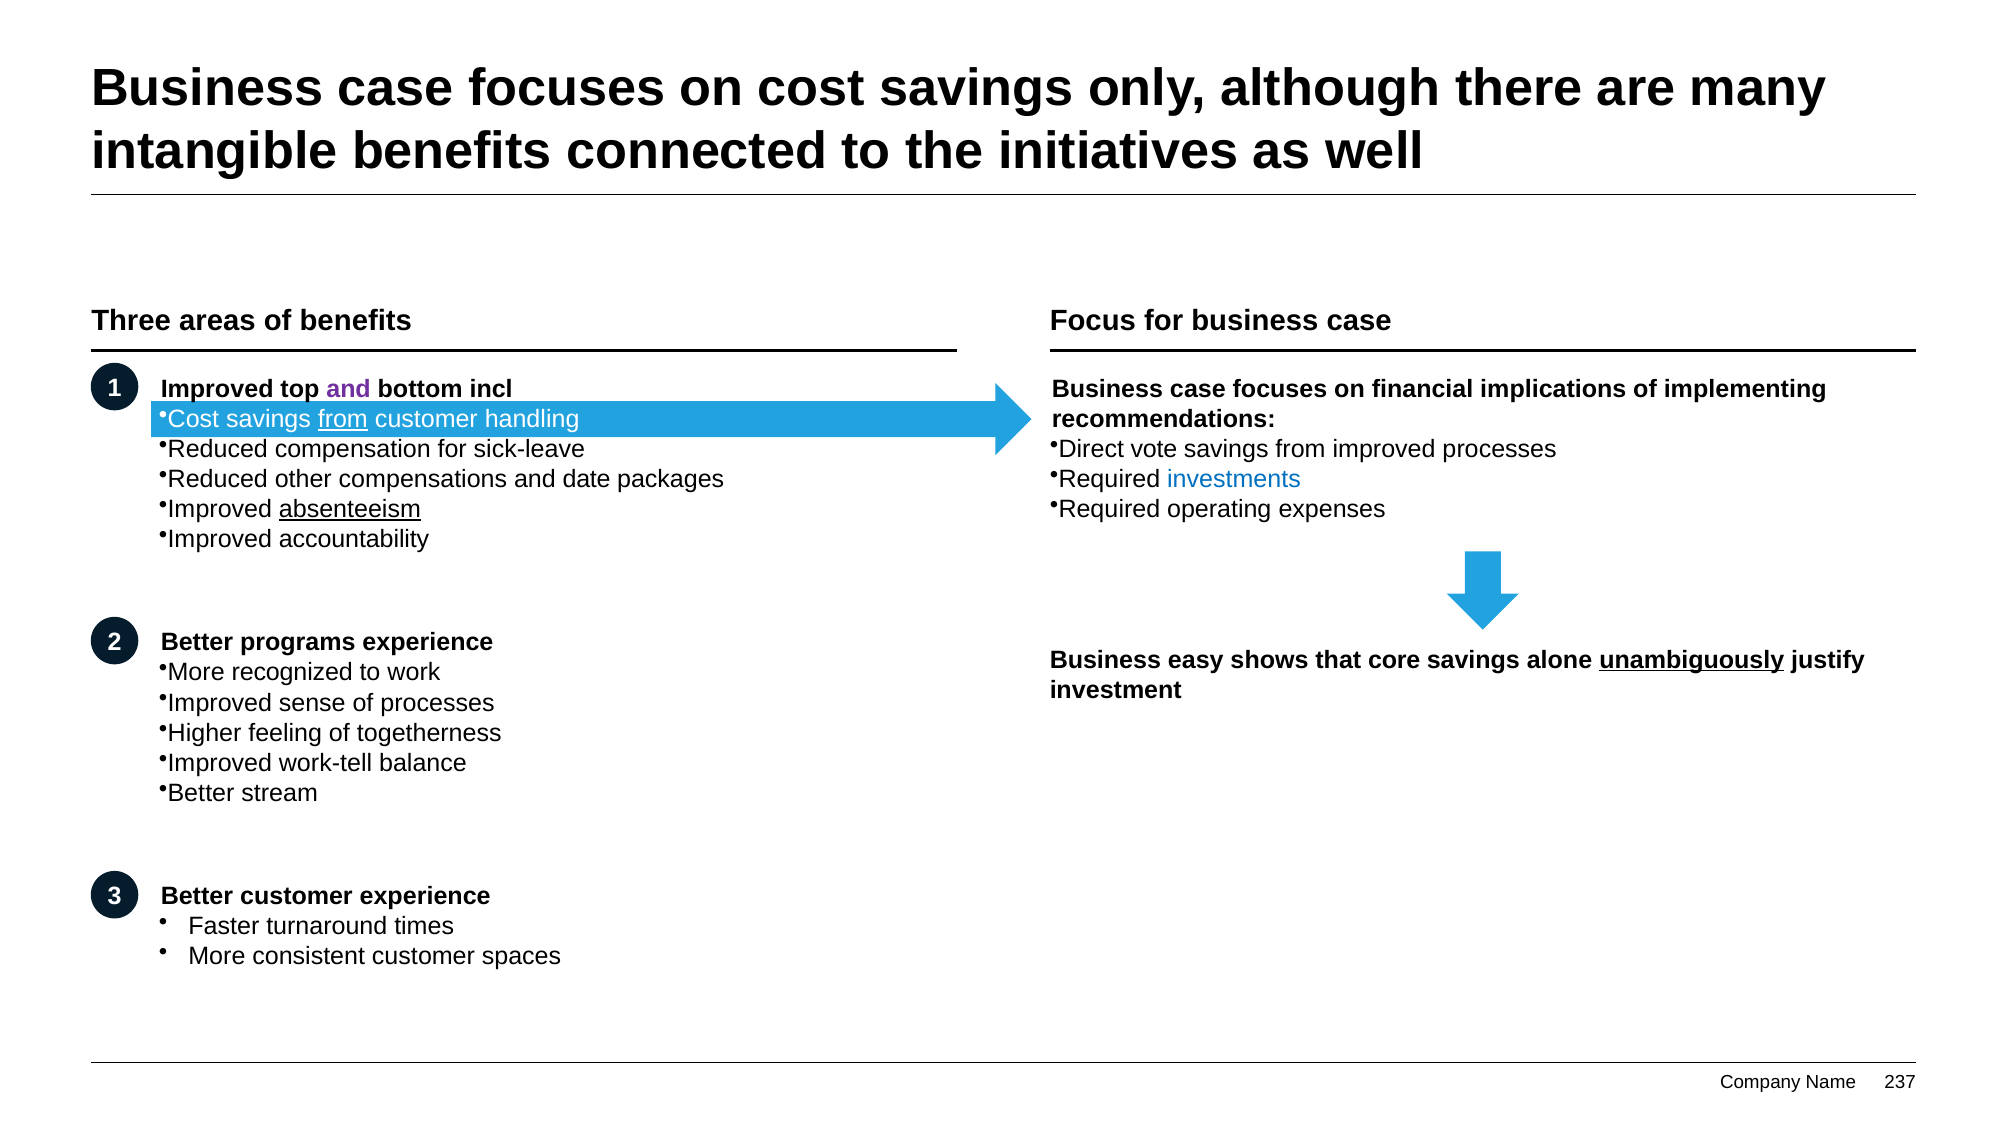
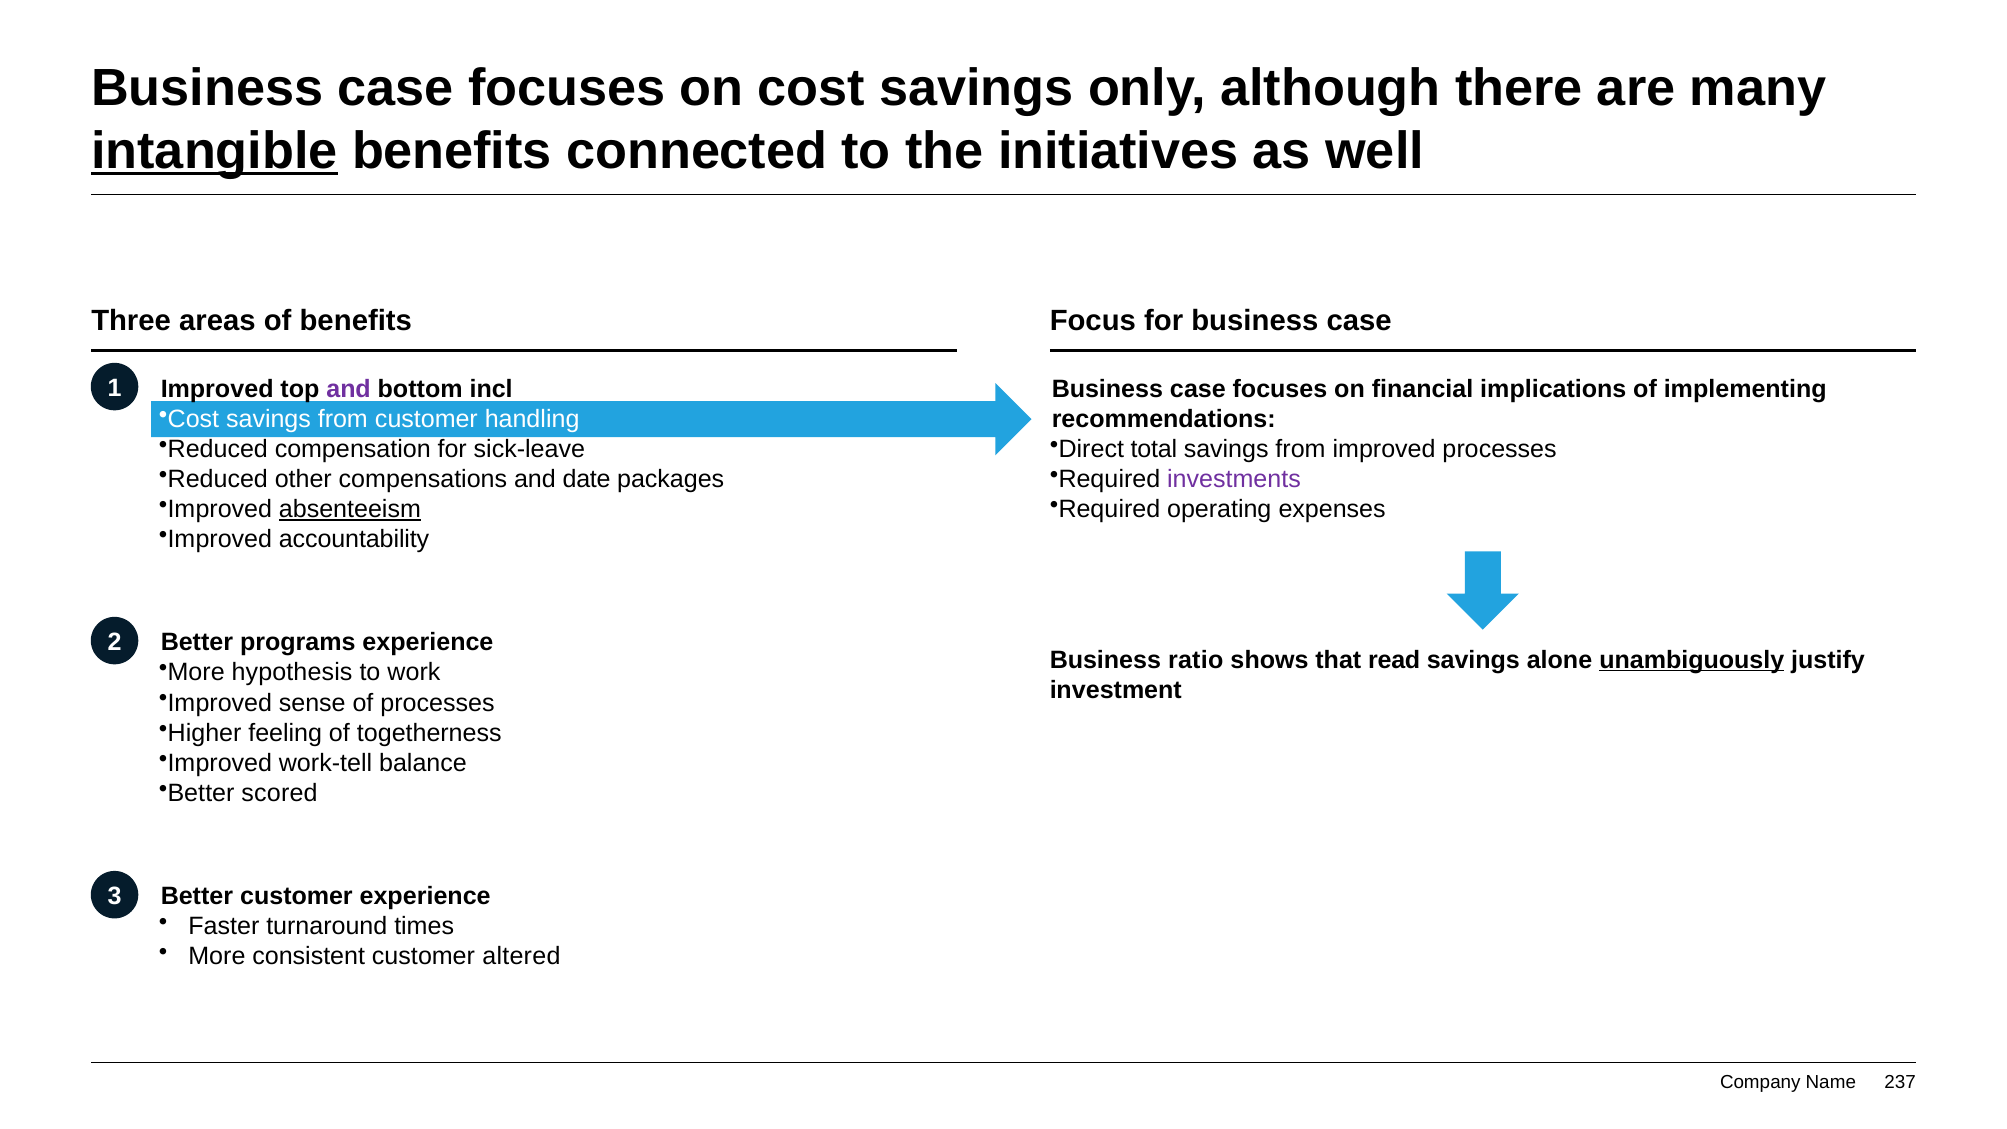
intangible underline: none -> present
from at (343, 419) underline: present -> none
vote: vote -> total
investments colour: blue -> purple
easy: easy -> ratio
core: core -> read
recognized: recognized -> hypothesis
stream: stream -> scored
spaces: spaces -> altered
